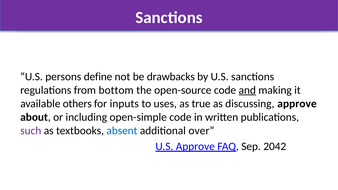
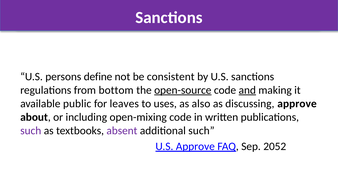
drawbacks: drawbacks -> consistent
open-source underline: none -> present
others: others -> public
inputs: inputs -> leaves
true: true -> also
open-simple: open-simple -> open-mixing
absent colour: blue -> purple
additional over: over -> such
2042: 2042 -> 2052
